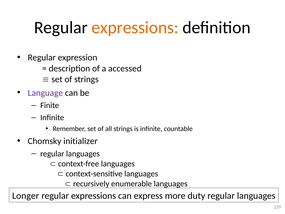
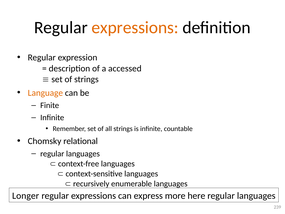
Language colour: purple -> orange
initializer: initializer -> relational
duty: duty -> here
